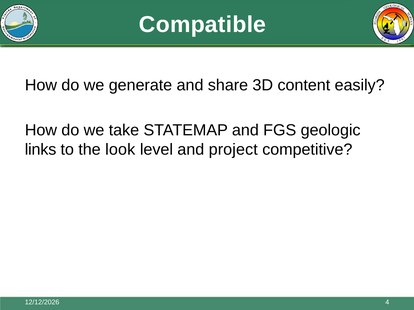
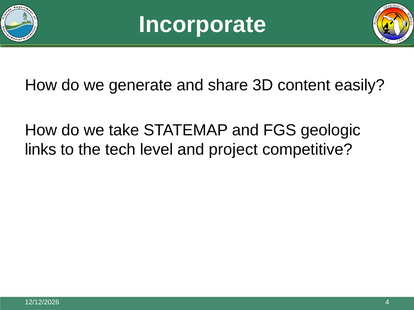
Compatible: Compatible -> Incorporate
look: look -> tech
